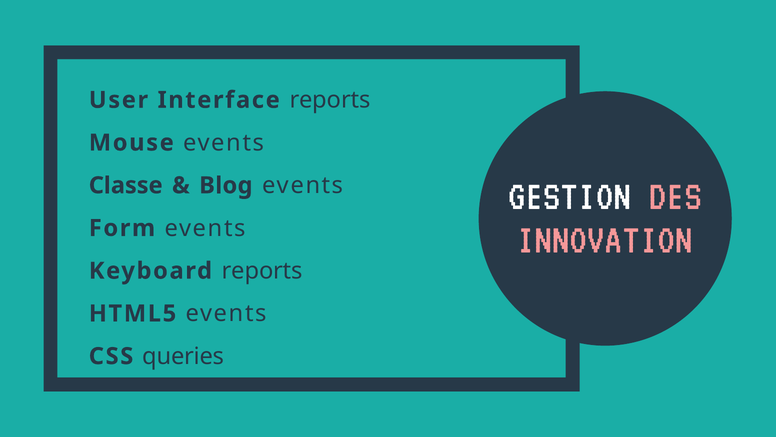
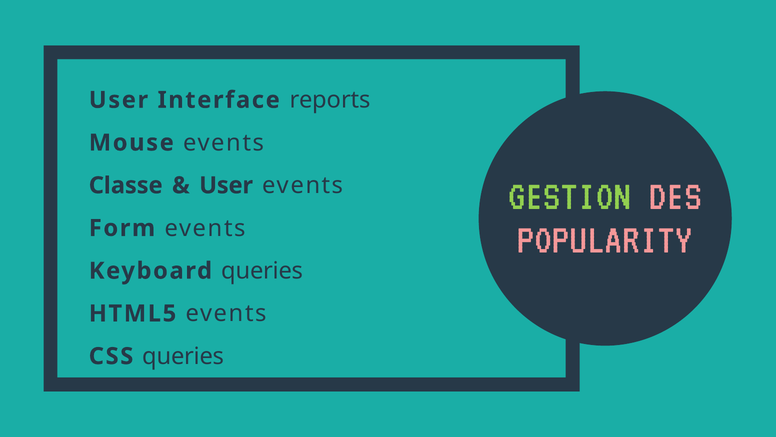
GESTION colour: white -> light green
Blog at (226, 185): Blog -> User
INNOVATION: INNOVATION -> POPULARITY
Keyboard reports: reports -> queries
